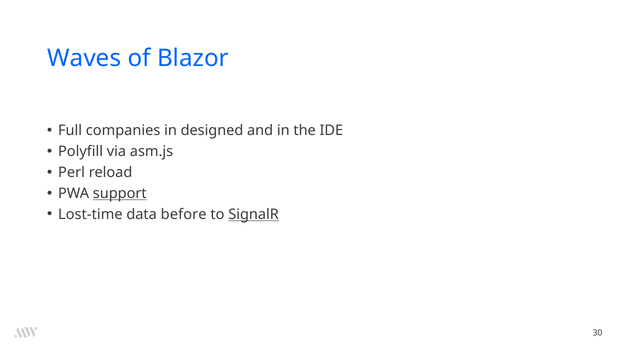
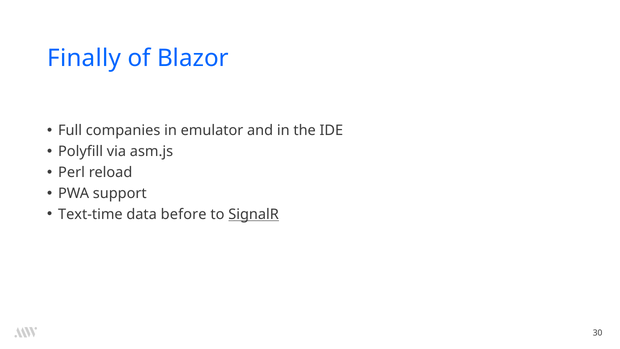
Waves: Waves -> Finally
designed: designed -> emulator
support underline: present -> none
Lost-time: Lost-time -> Text-time
